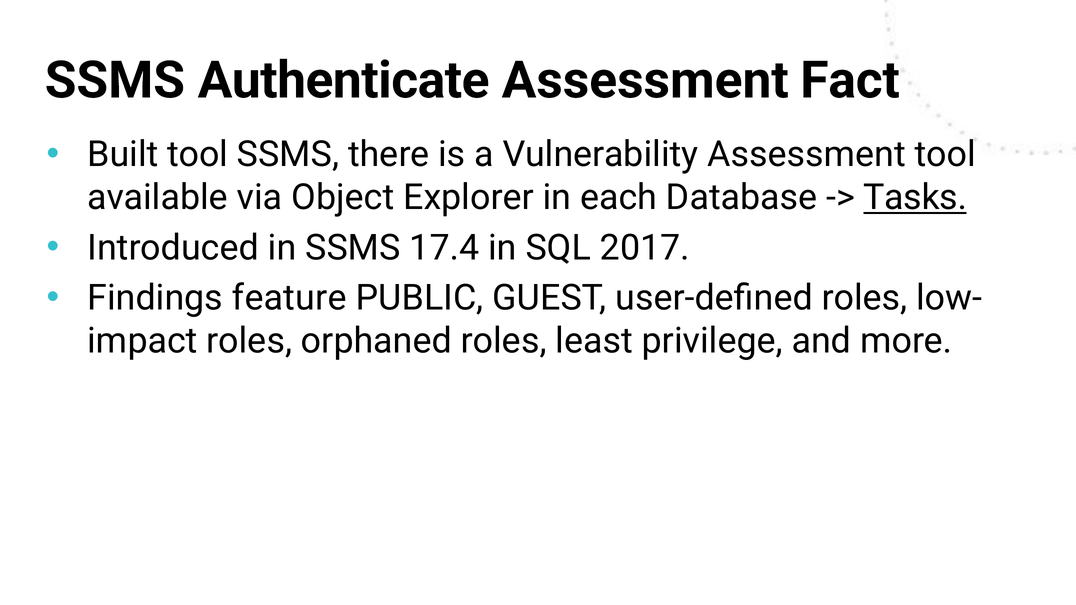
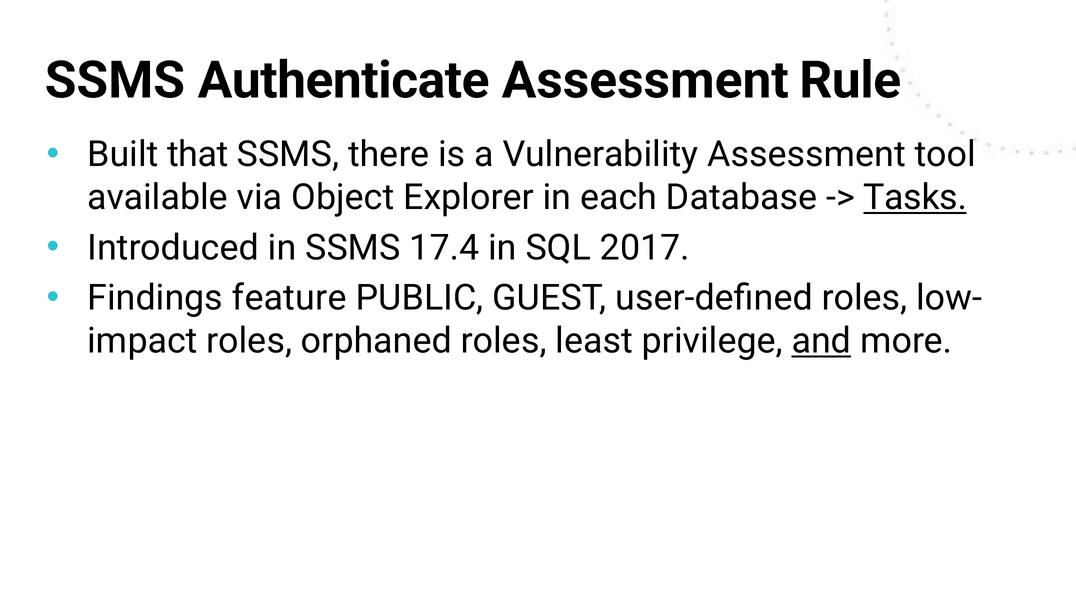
Fact: Fact -> Rule
Built tool: tool -> that
and underline: none -> present
